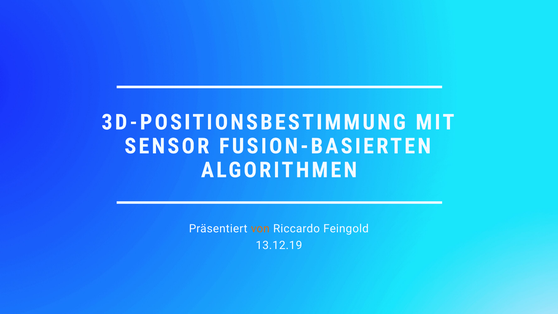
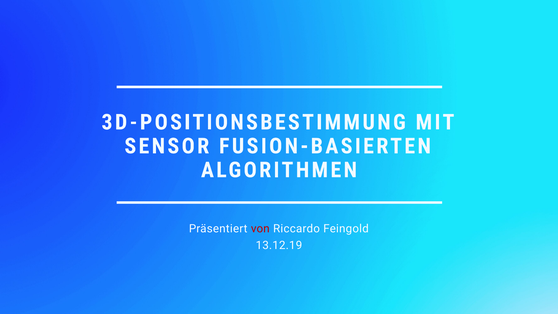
von colour: orange -> red
